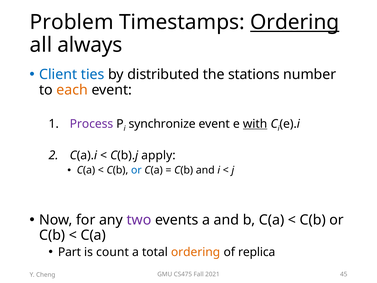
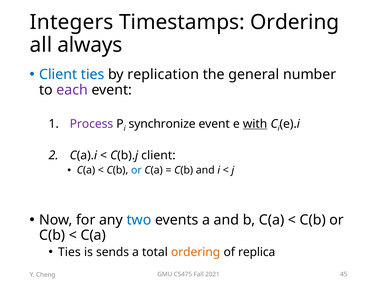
Problem: Problem -> Integers
Ordering at (295, 22) underline: present -> none
distributed: distributed -> replication
stations: stations -> general
each colour: orange -> purple
C(b).j apply: apply -> client
two colour: purple -> blue
Part at (69, 252): Part -> Ties
count: count -> sends
